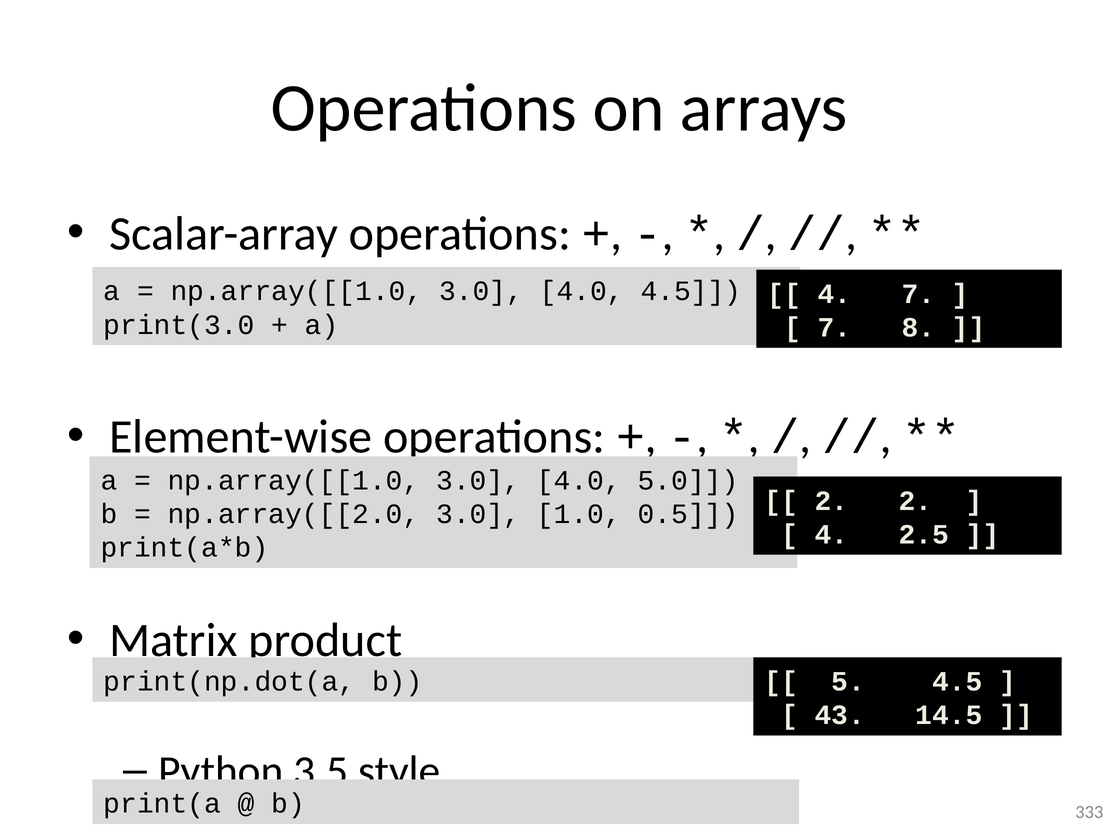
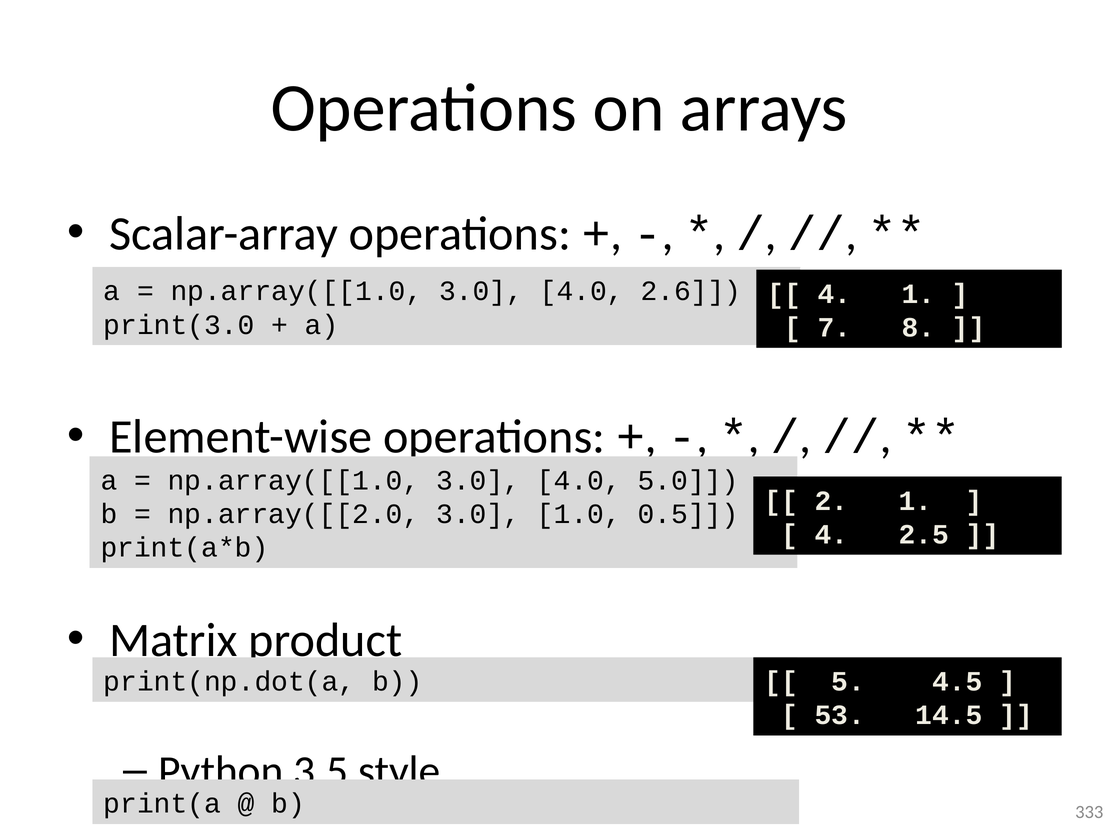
4.0 4.5: 4.5 -> 2.6
4 7: 7 -> 1
2 2: 2 -> 1
43: 43 -> 53
